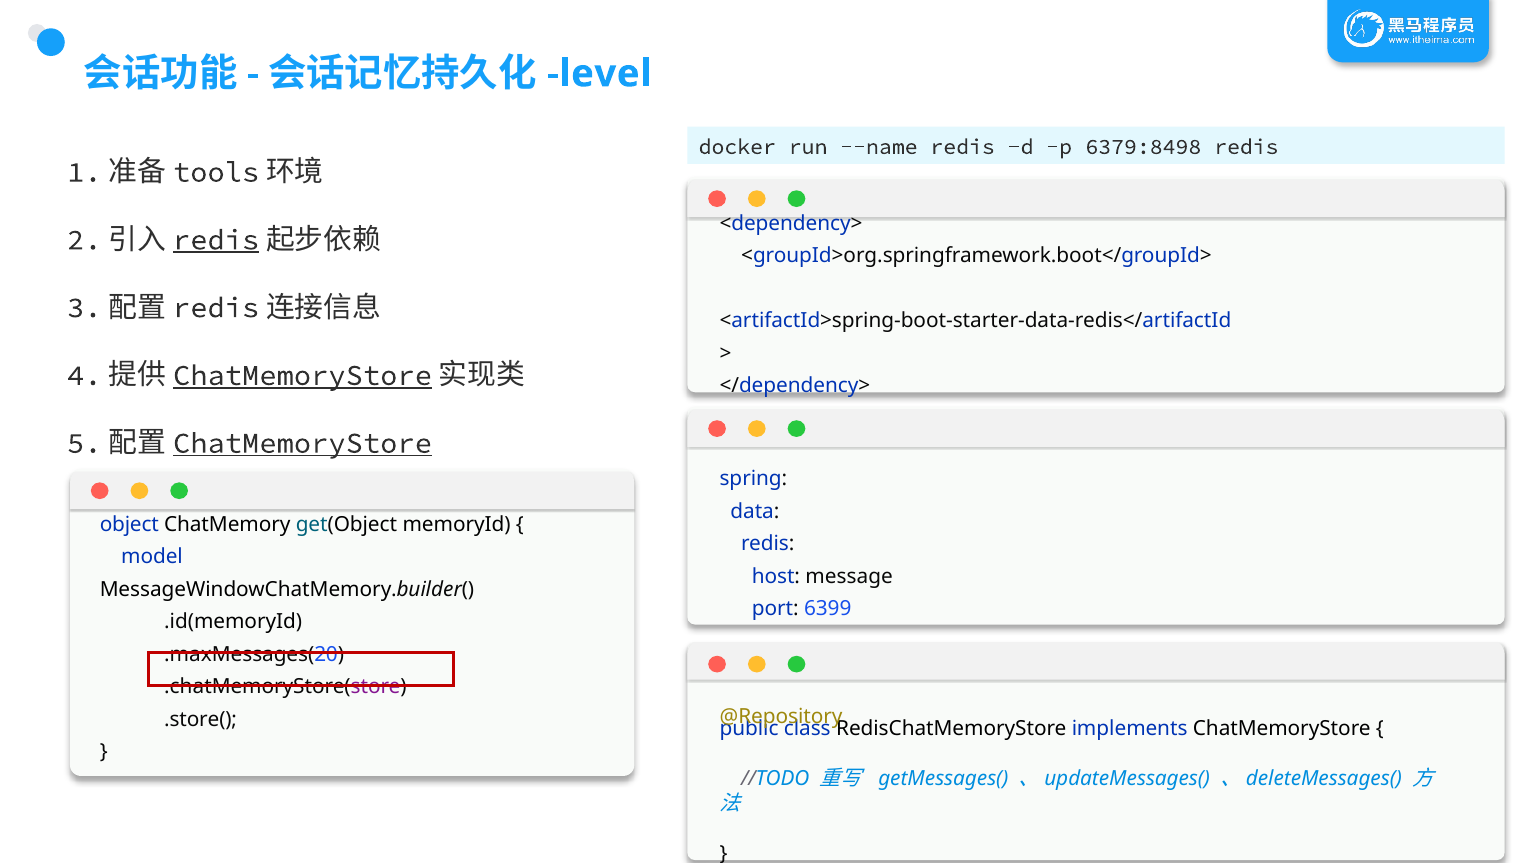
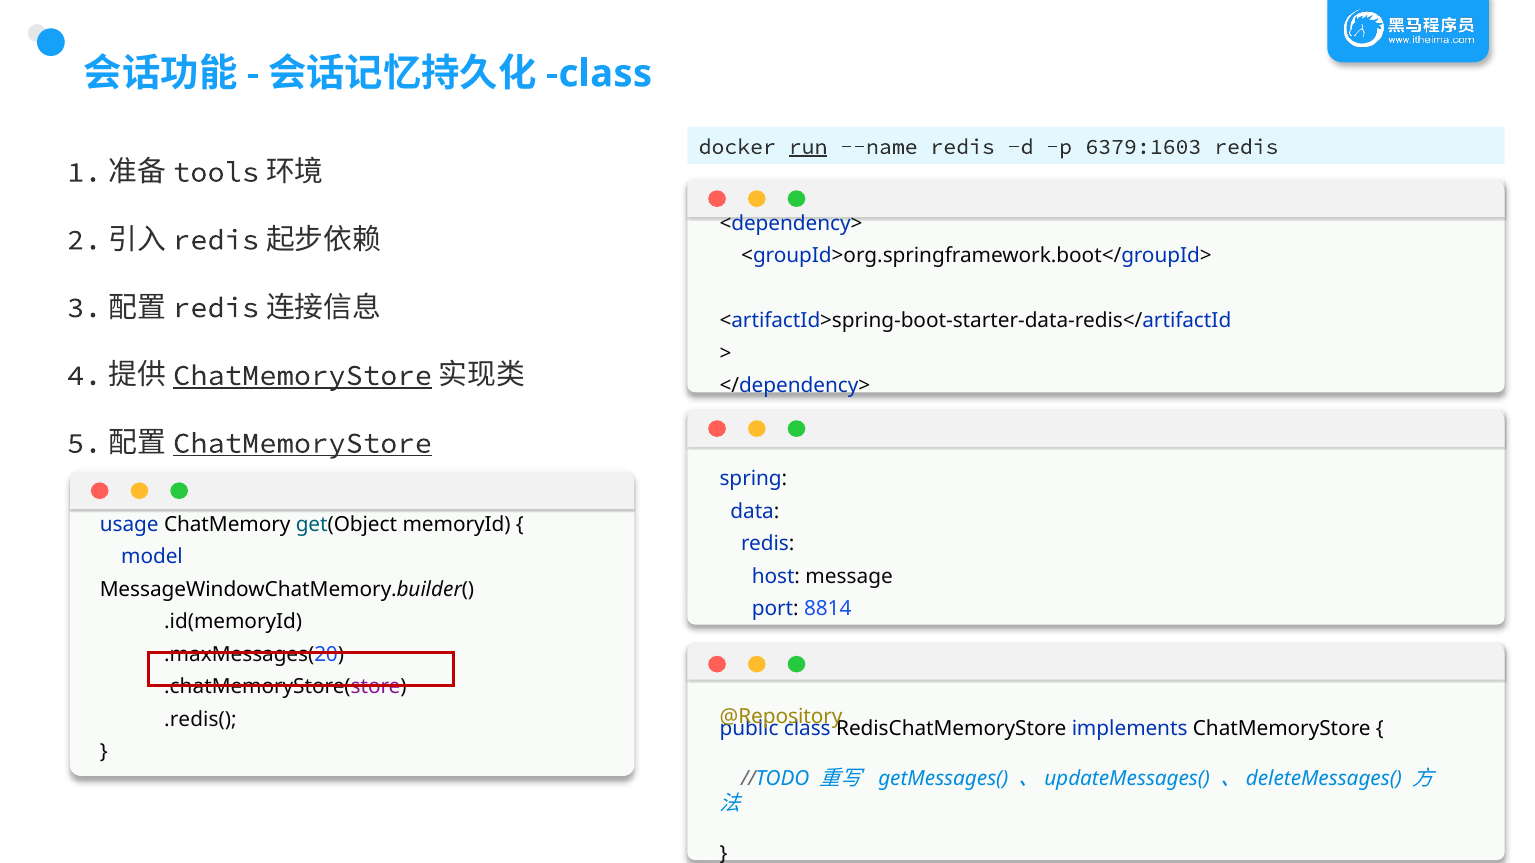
level at (599, 74): level -> class
run underline: none -> present
6379:8498: 6379:8498 -> 6379:1603
redis at (216, 240) underline: present -> none
object: object -> usage
6399: 6399 -> 8814
.store(: .store( -> .redis(
